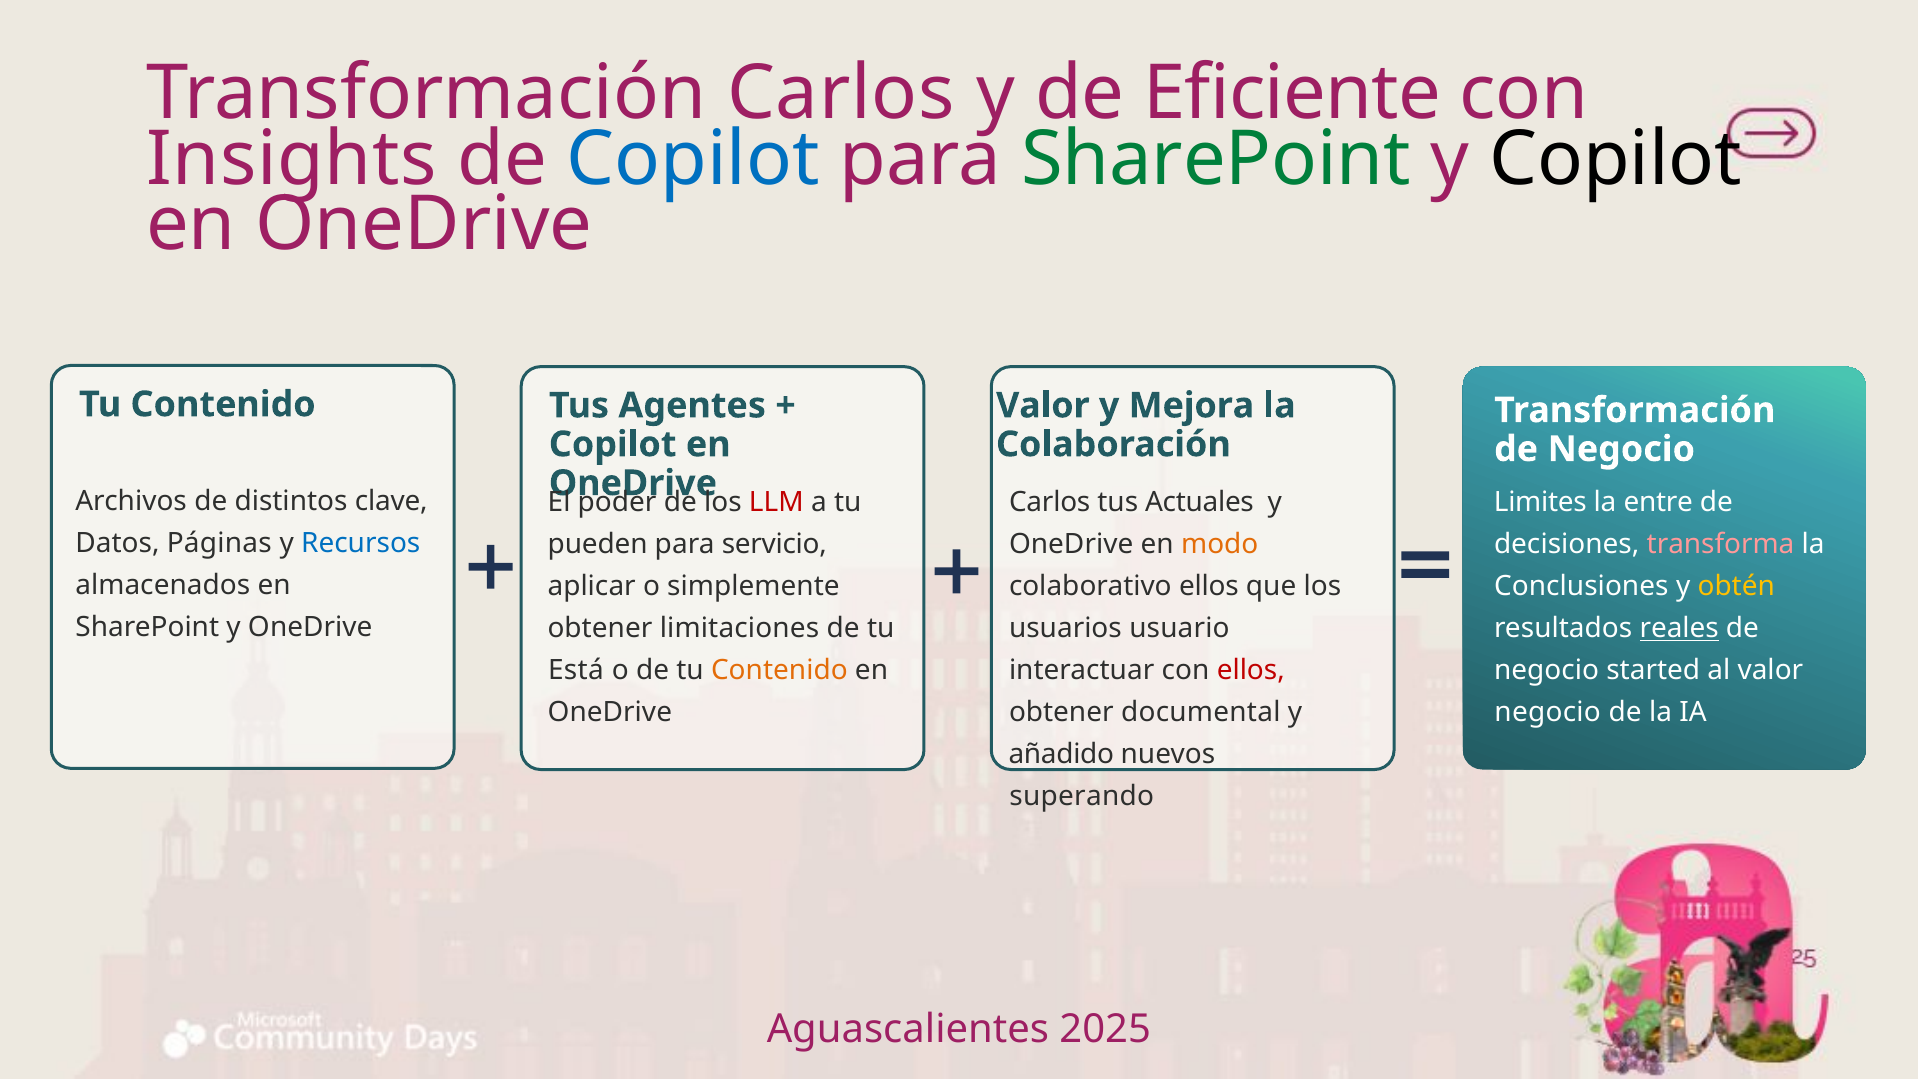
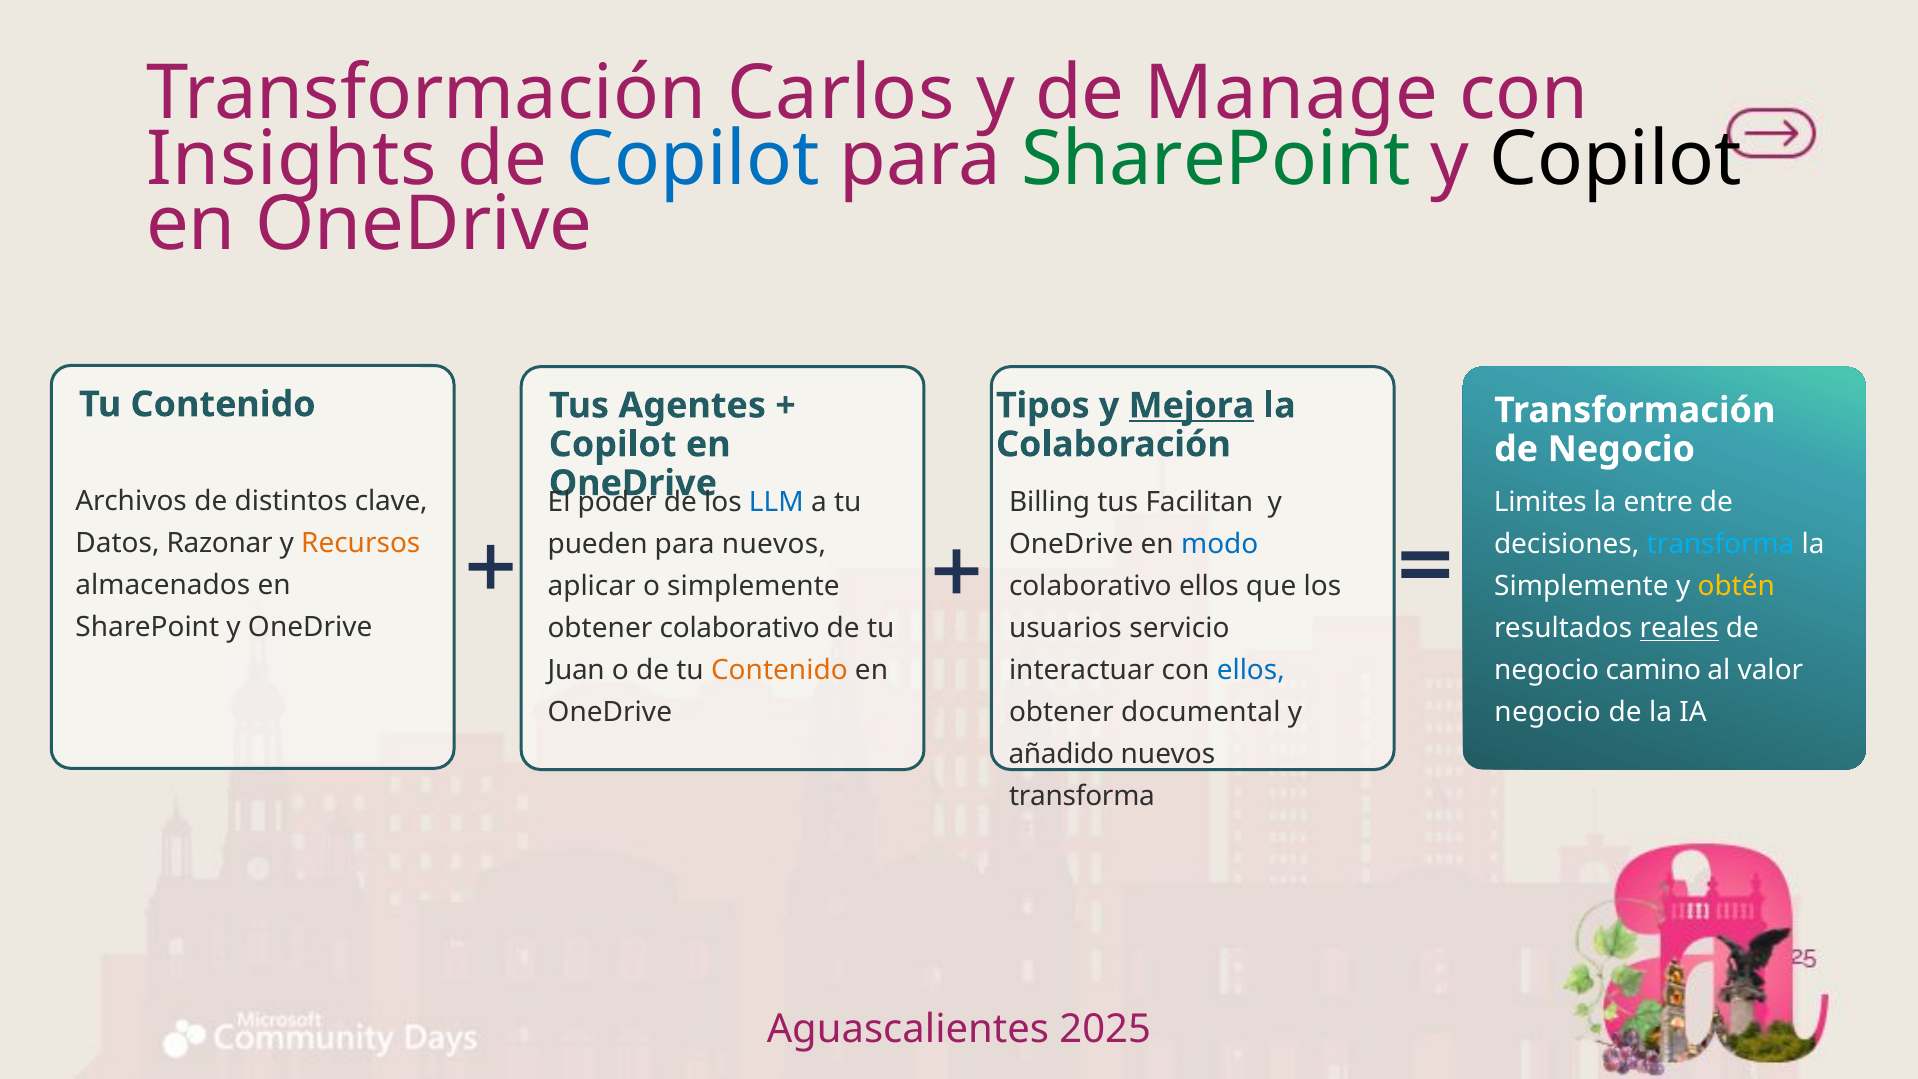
Eficiente: Eficiente -> Manage
Valor at (1043, 406): Valor -> Tipos
Mejora underline: none -> present
LLM colour: red -> blue
Carlos at (1050, 503): Carlos -> Billing
Actuales: Actuales -> Facilitan
Páginas: Páginas -> Razonar
Recursos colour: blue -> orange
para servicio: servicio -> nuevos
modo colour: orange -> blue
transforma at (1721, 545) colour: pink -> light blue
Conclusiones at (1581, 586): Conclusiones -> Simplemente
obtener limitaciones: limitaciones -> colaborativo
usuario: usuario -> servicio
Está: Está -> Juan
ellos at (1251, 670) colour: red -> blue
started: started -> camino
superando at (1082, 796): superando -> transforma
